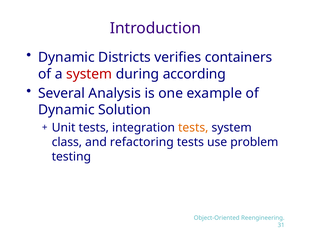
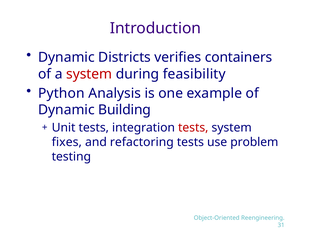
according: according -> feasibility
Several: Several -> Python
Solution: Solution -> Building
tests at (193, 128) colour: orange -> red
class: class -> fixes
